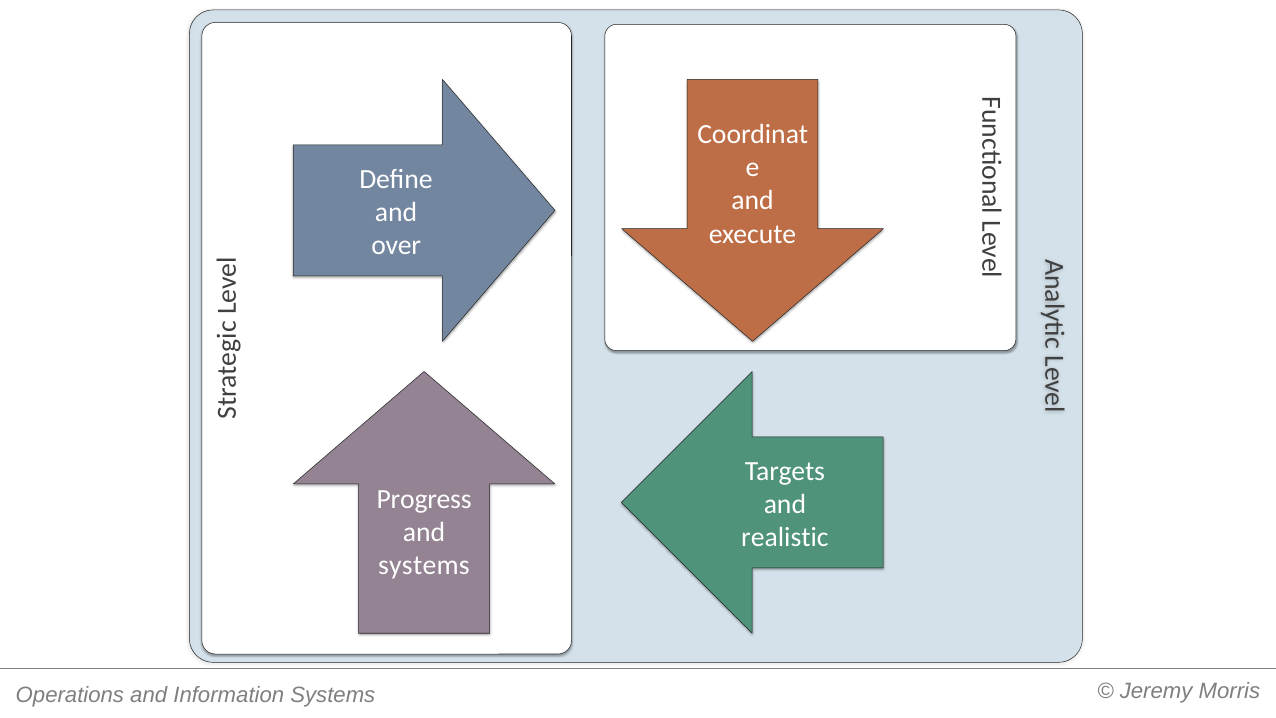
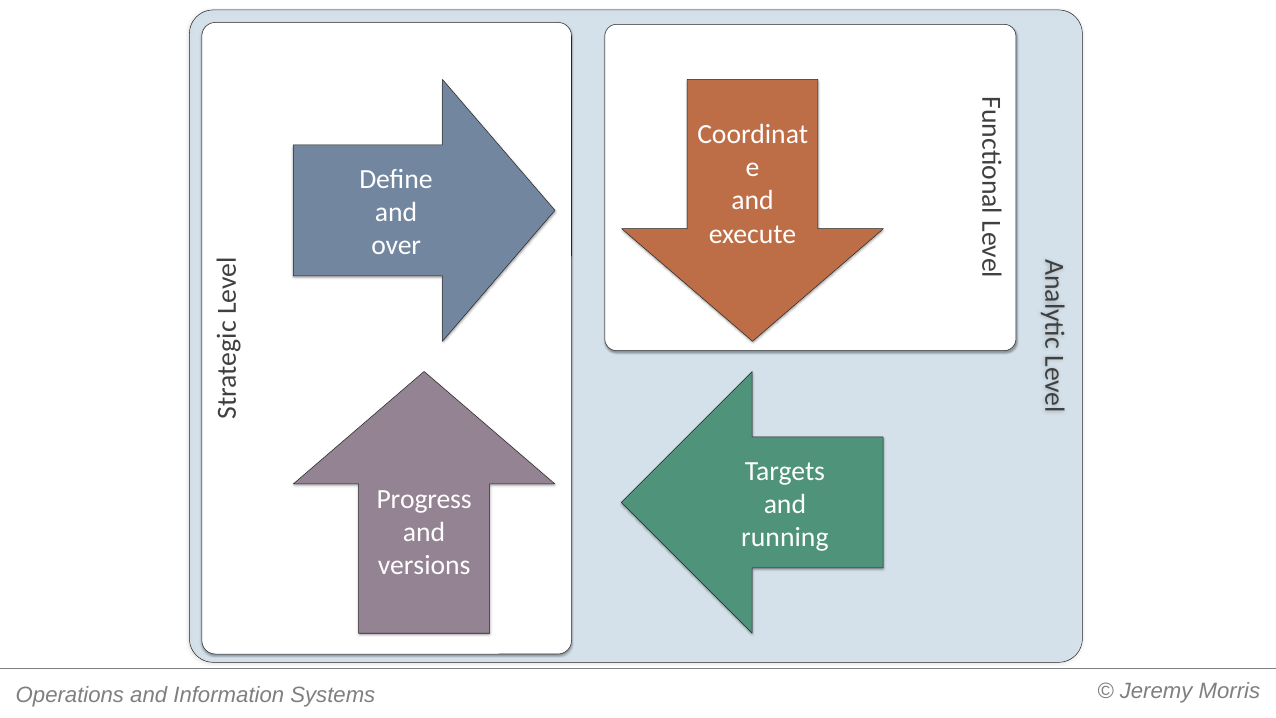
realistic: realistic -> running
systems at (424, 565): systems -> versions
